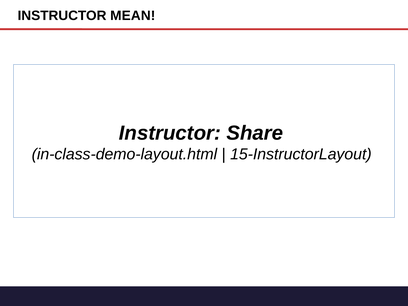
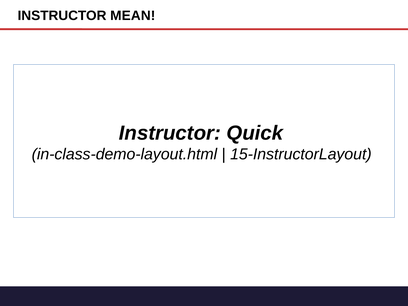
Share: Share -> Quick
